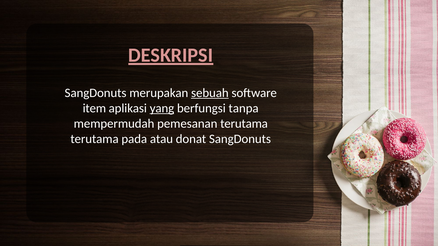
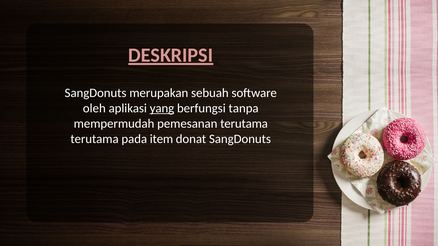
sebuah underline: present -> none
item: item -> oleh
atau: atau -> item
